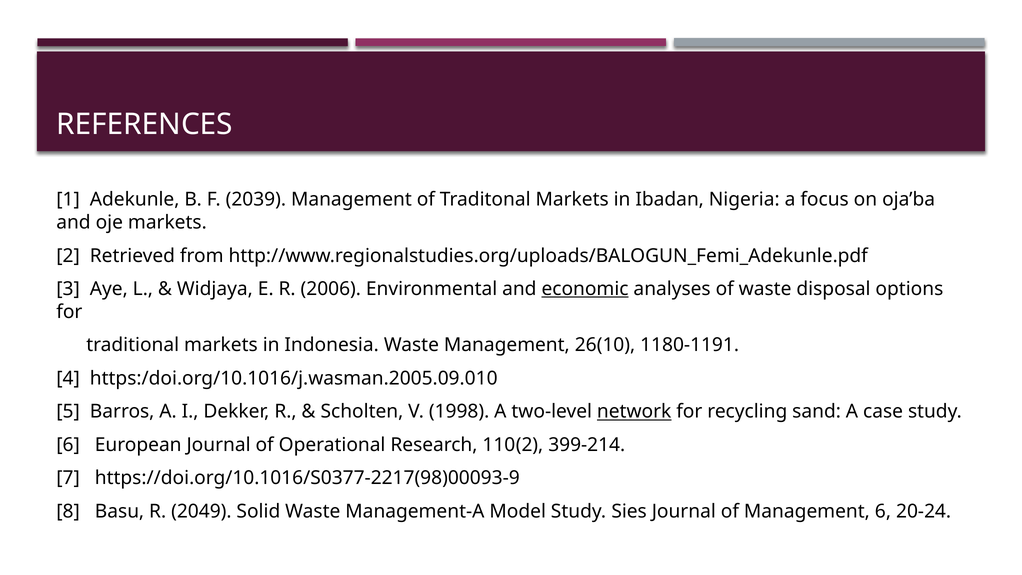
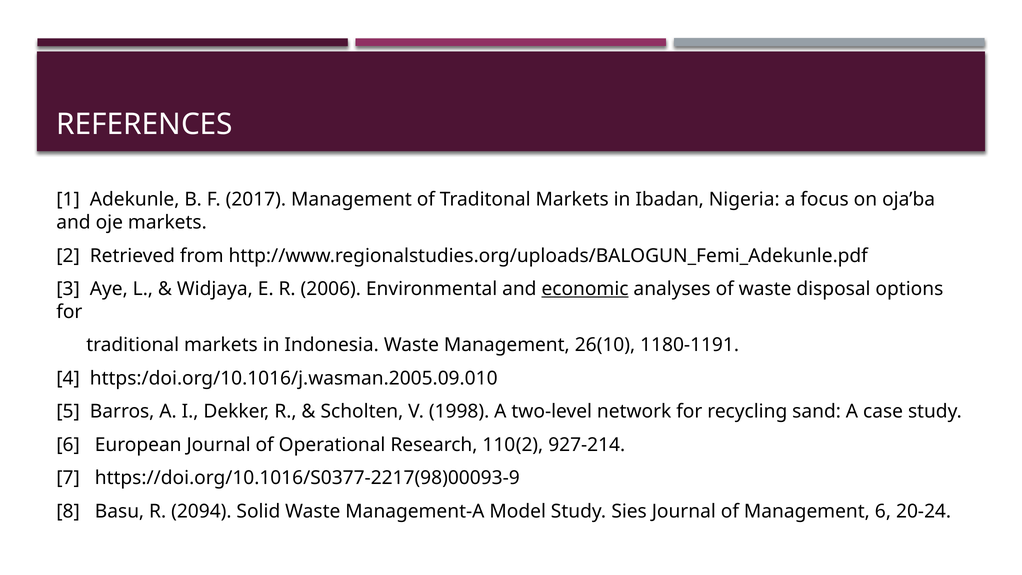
2039: 2039 -> 2017
network underline: present -> none
399-214: 399-214 -> 927-214
2049: 2049 -> 2094
